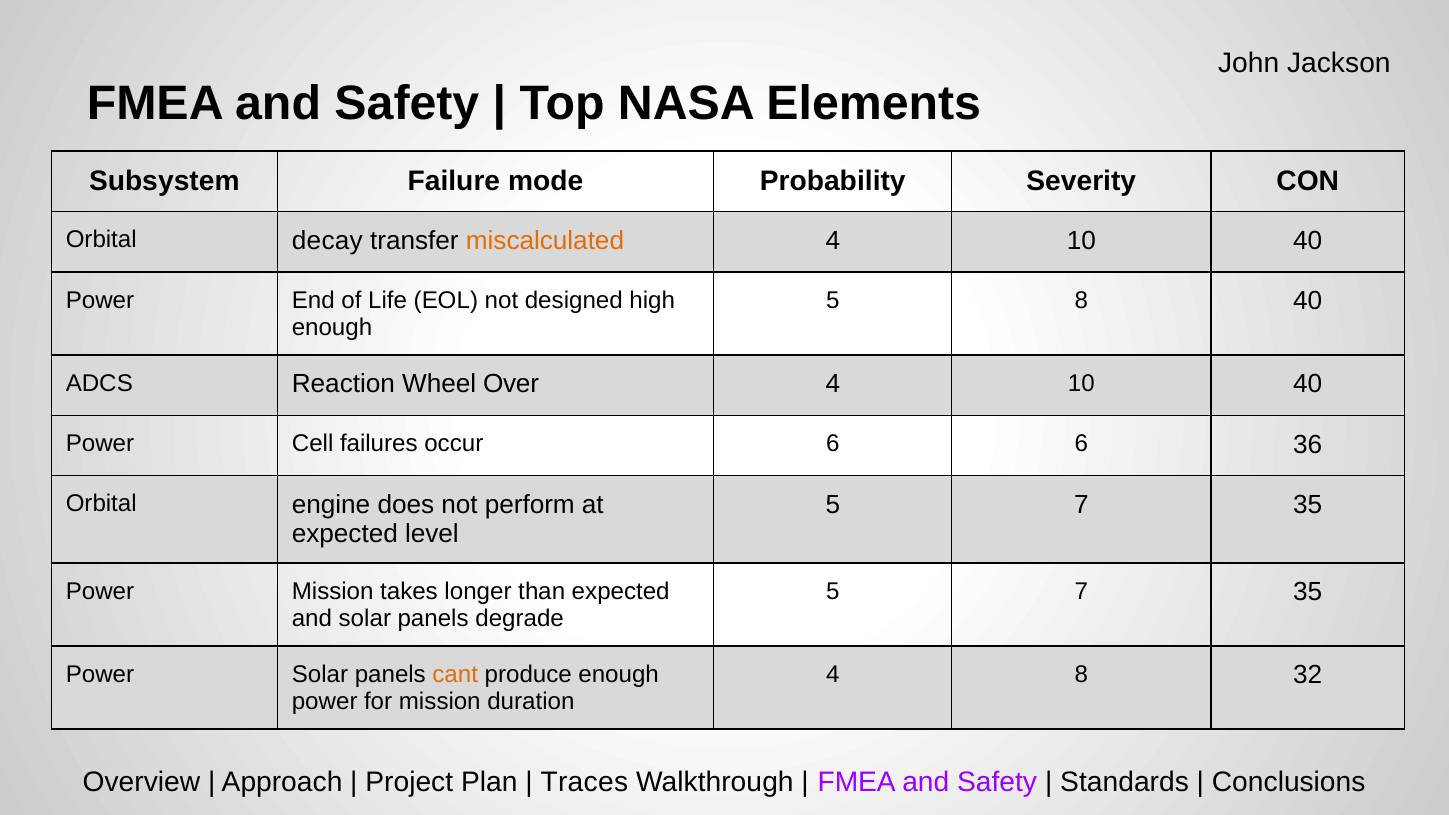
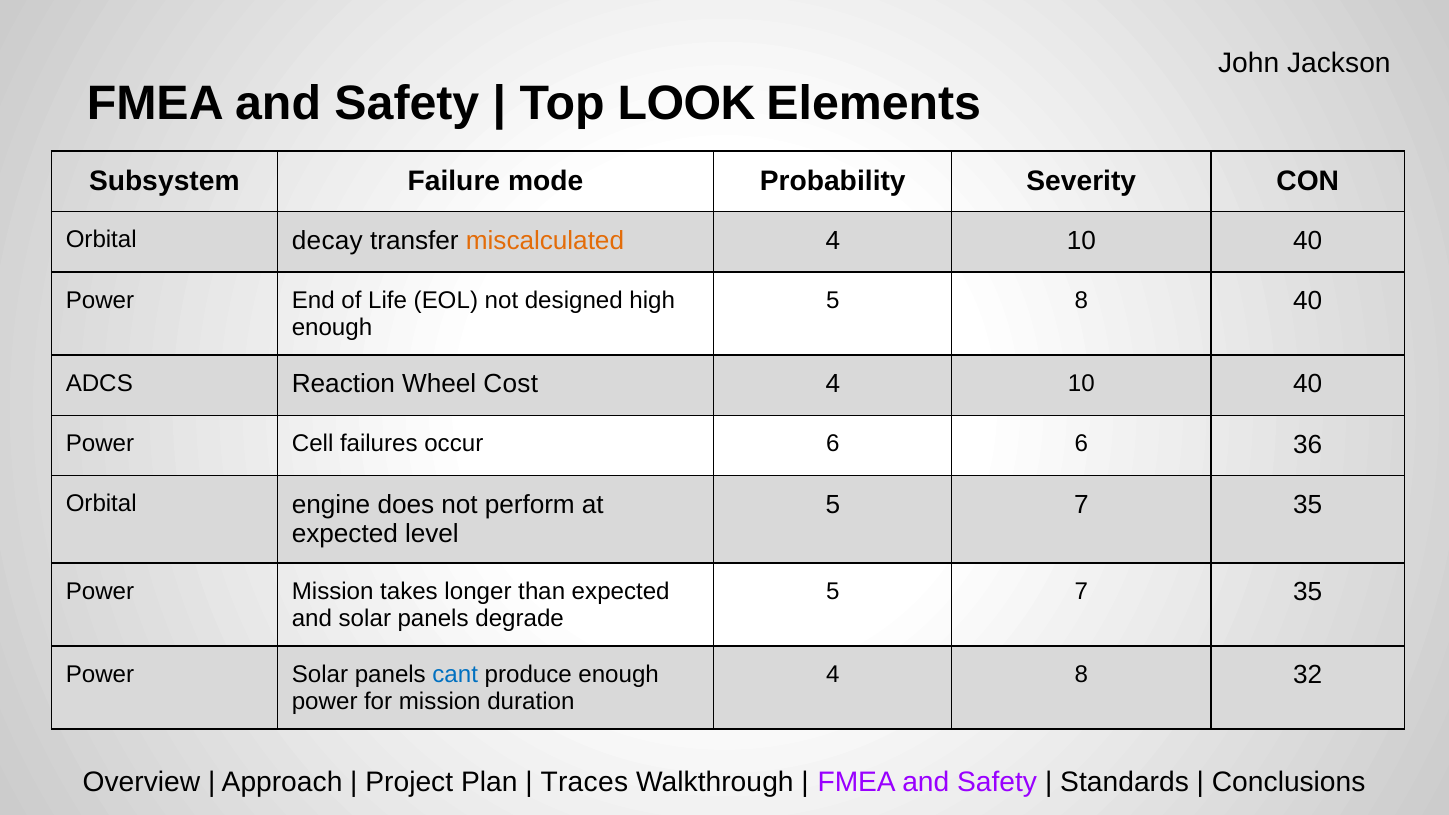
NASA: NASA -> LOOK
Over: Over -> Cost
cant colour: orange -> blue
